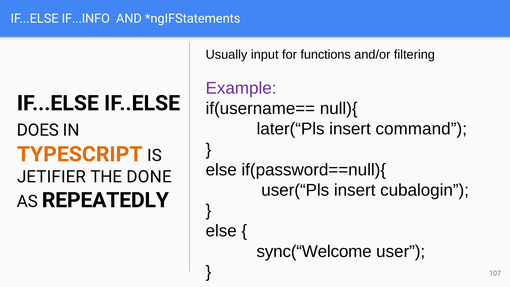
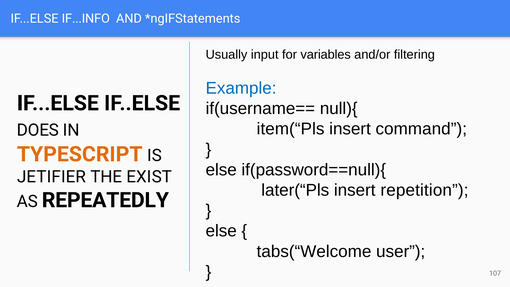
functions: functions -> variables
Example colour: purple -> blue
later(“Pls: later(“Pls -> item(“Pls
DONE: DONE -> EXIST
user(“Pls: user(“Pls -> later(“Pls
cubalogin: cubalogin -> repetition
sync(“Welcome: sync(“Welcome -> tabs(“Welcome
